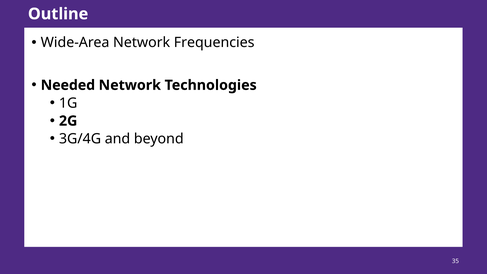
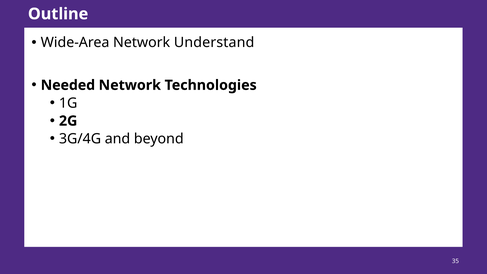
Frequencies: Frequencies -> Understand
